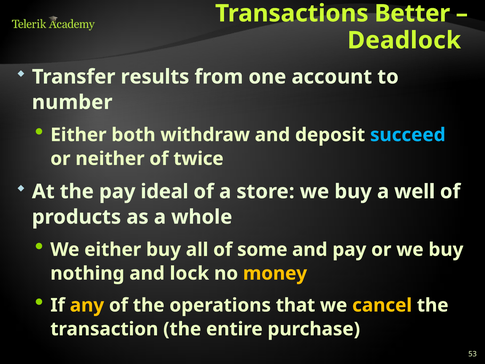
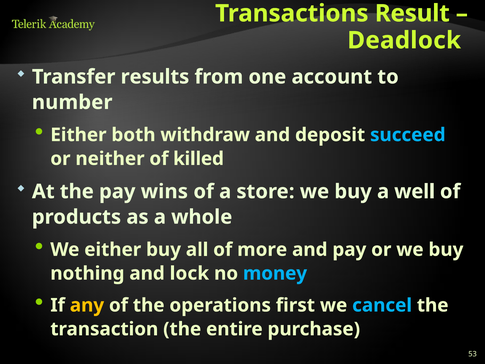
Better: Better -> Result
twice: twice -> killed
ideal: ideal -> wins
some: some -> more
money colour: yellow -> light blue
that: that -> first
cancel colour: yellow -> light blue
